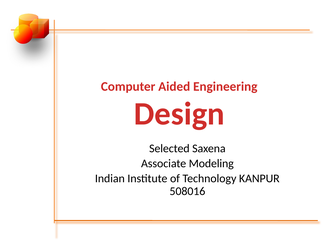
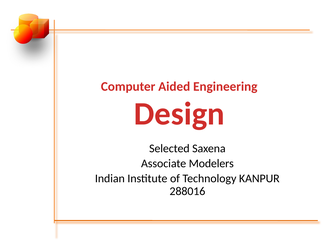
Modeling: Modeling -> Modelers
508016: 508016 -> 288016
